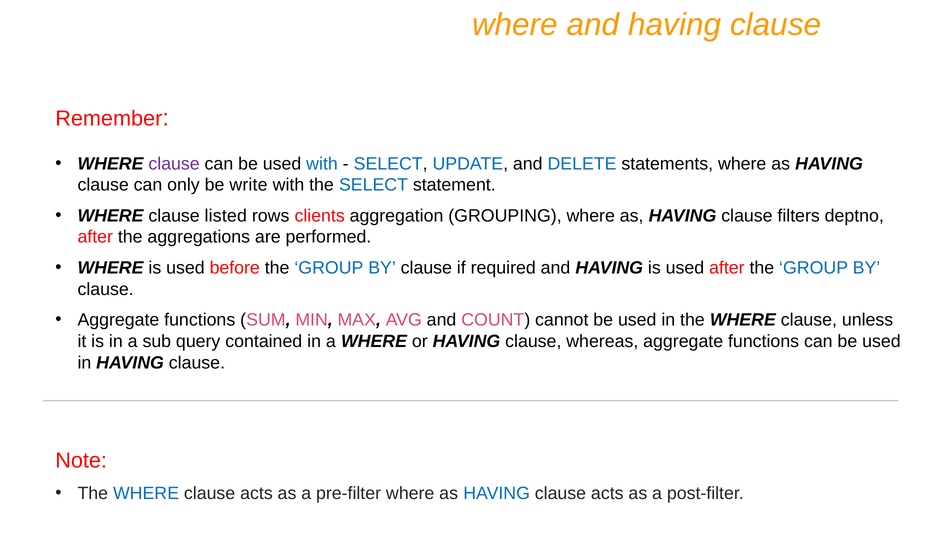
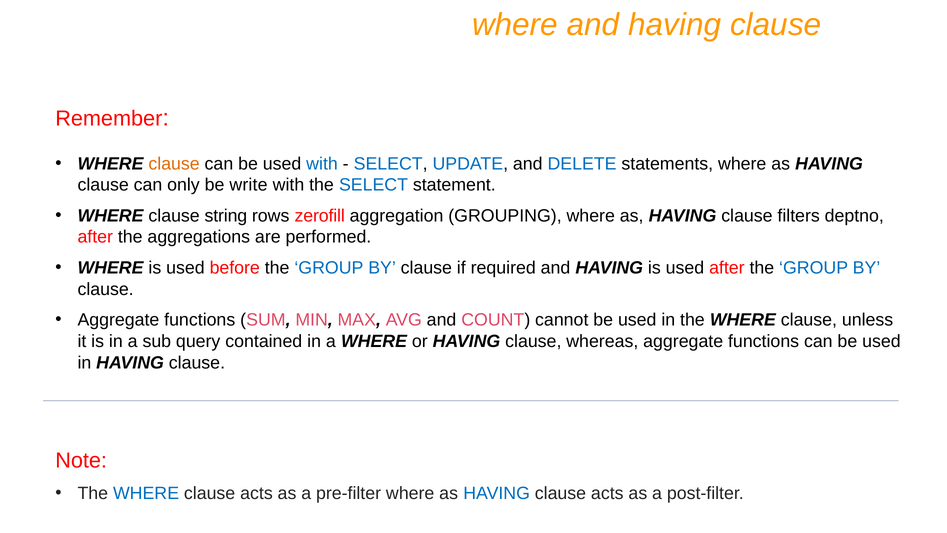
clause at (174, 164) colour: purple -> orange
listed: listed -> string
clients: clients -> zerofill
